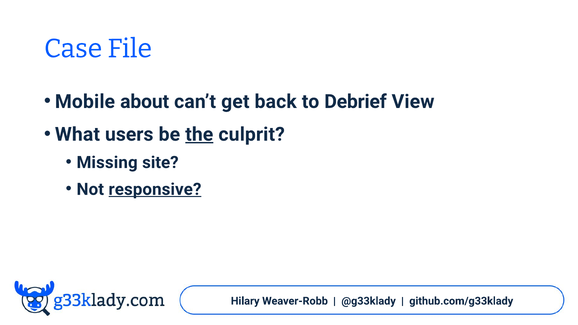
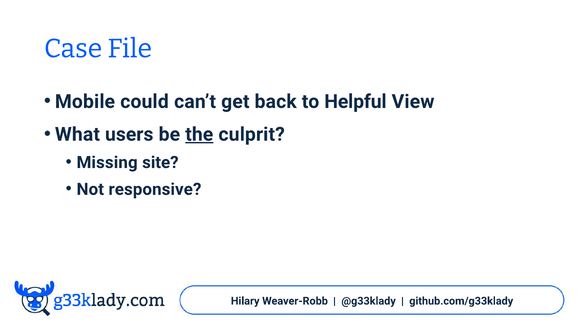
about: about -> could
Debrief: Debrief -> Helpful
responsive underline: present -> none
